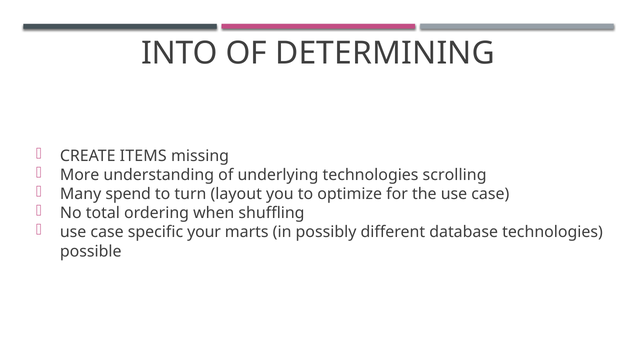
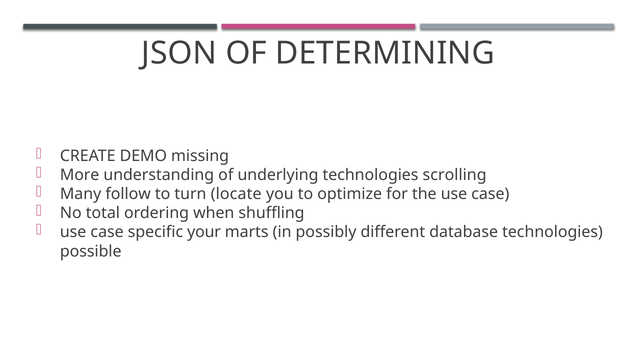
INTO: INTO -> JSON
ITEMS: ITEMS -> DEMO
spend: spend -> follow
layout: layout -> locate
